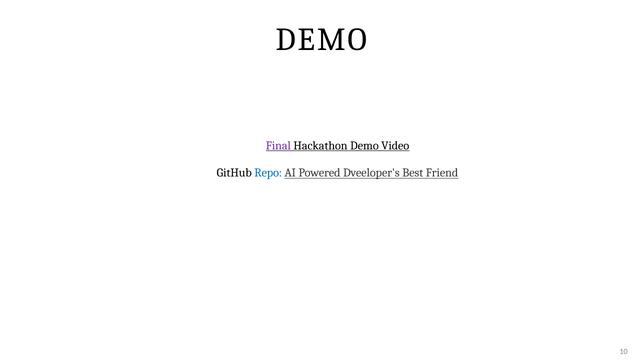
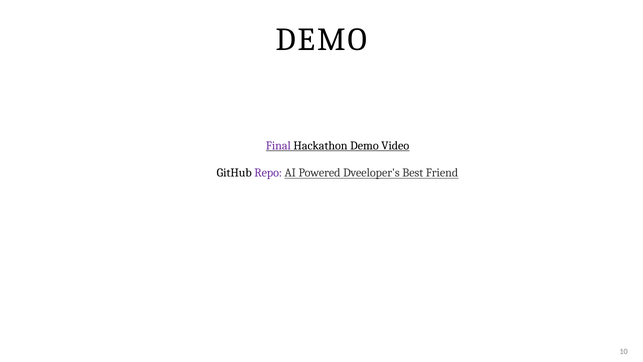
Repo colour: blue -> purple
